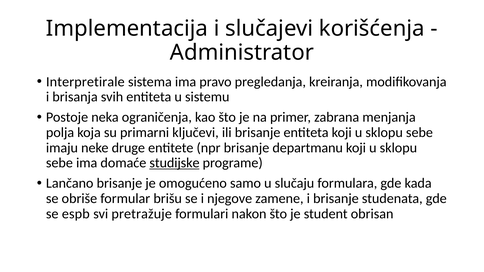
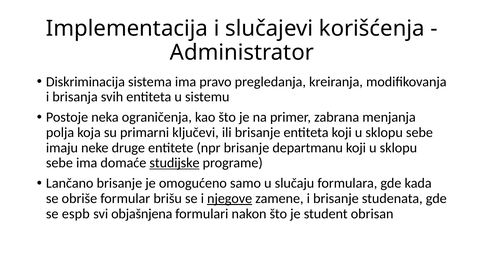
Interpretirale: Interpretirale -> Diskriminacija
njegove underline: none -> present
pretražuje: pretražuje -> objašnjena
